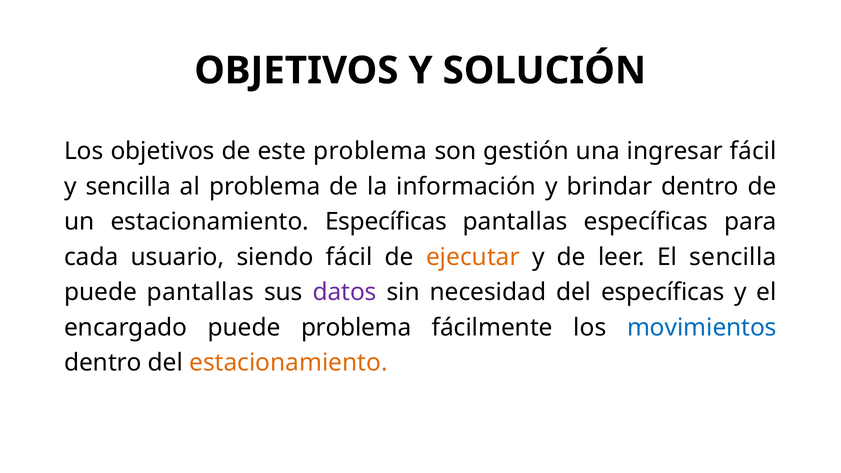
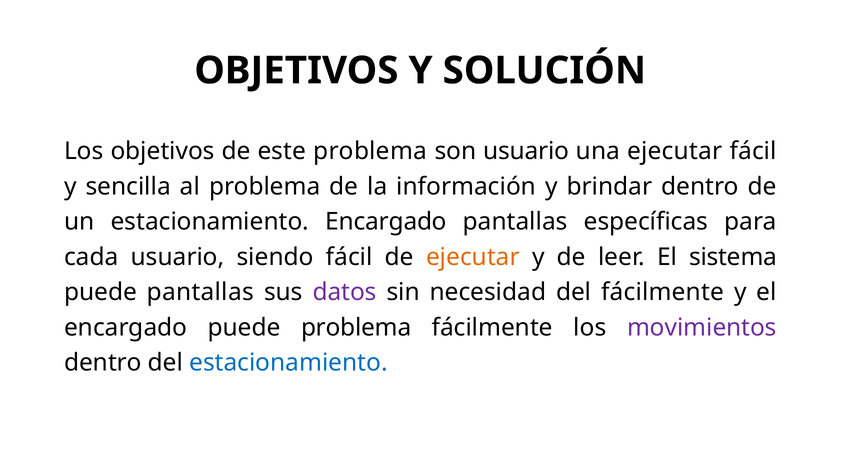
son gestión: gestión -> usuario
una ingresar: ingresar -> ejecutar
estacionamiento Específicas: Específicas -> Encargado
El sencilla: sencilla -> sistema
del específicas: específicas -> fácilmente
movimientos colour: blue -> purple
estacionamiento at (288, 363) colour: orange -> blue
